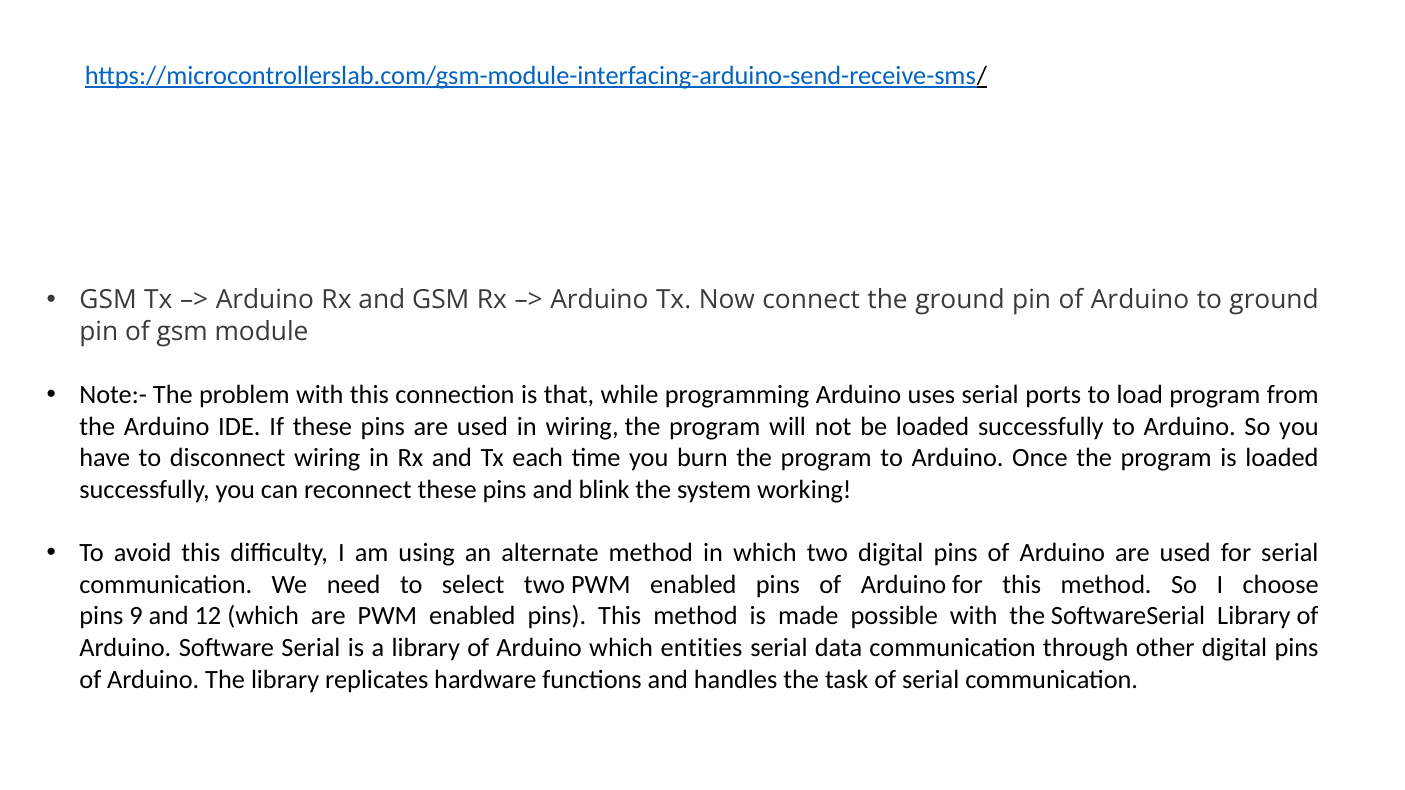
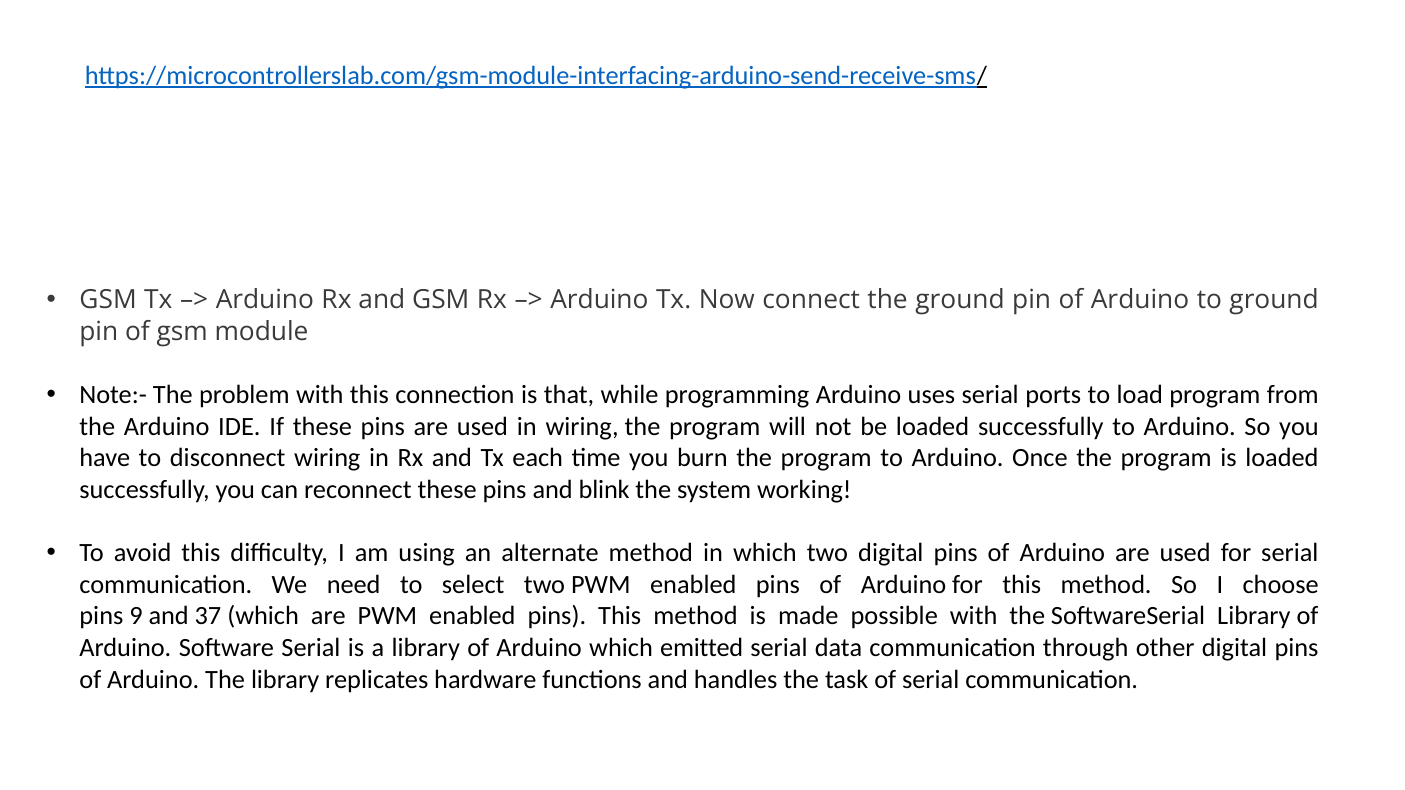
12: 12 -> 37
entities: entities -> emitted
